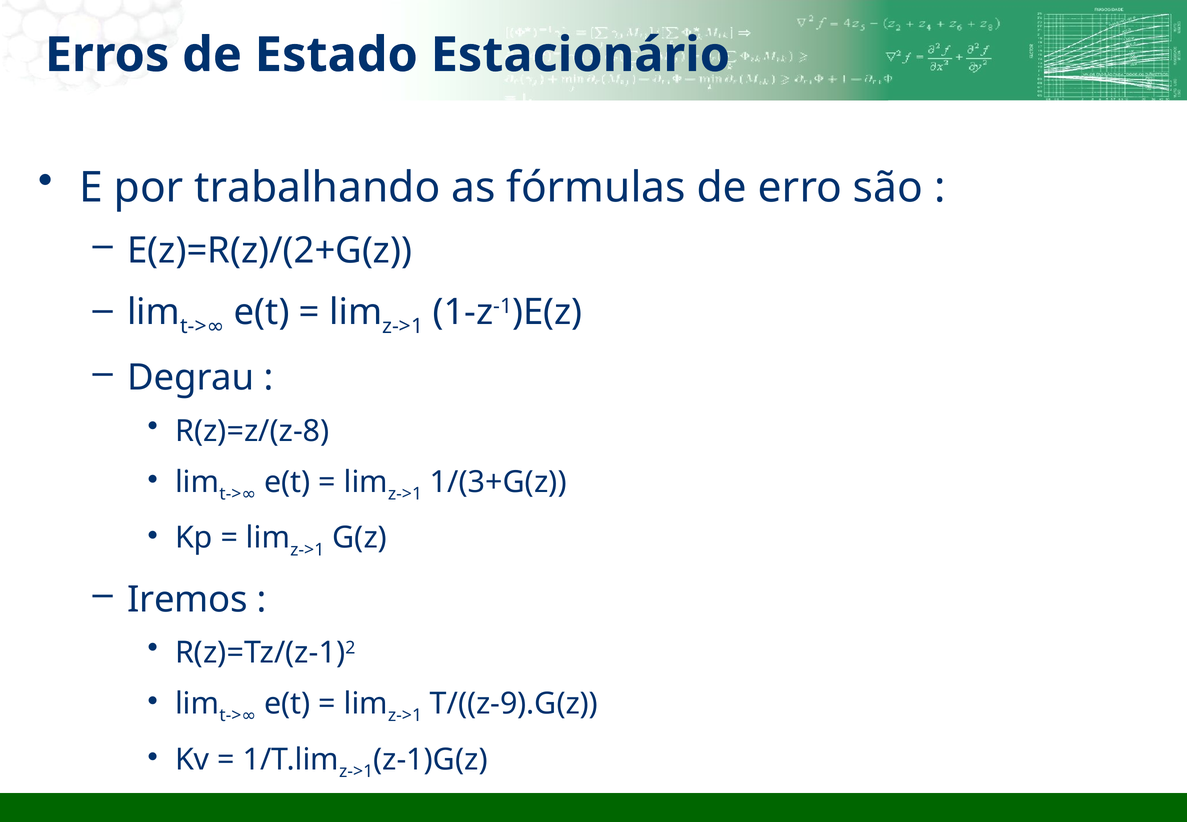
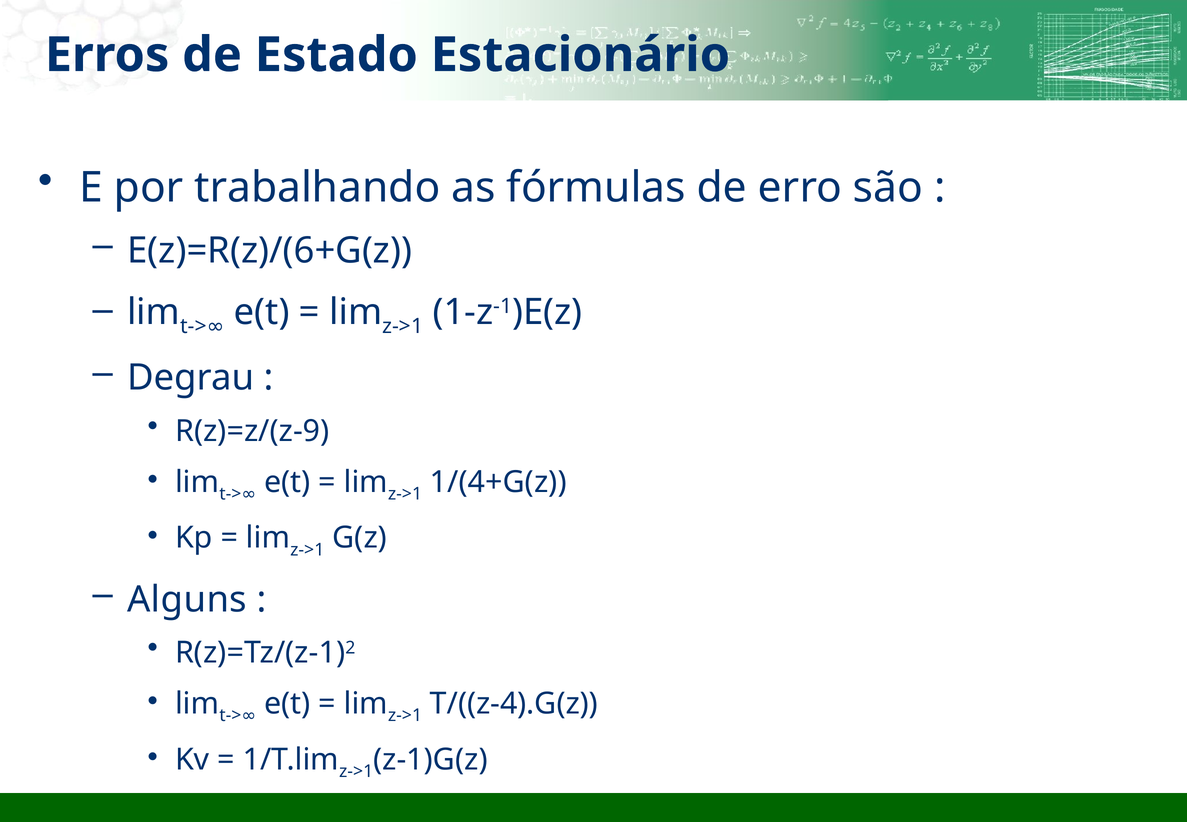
E(z)=R(z)/(2+G(z: E(z)=R(z)/(2+G(z -> E(z)=R(z)/(6+G(z
R(z)=z/(z-8: R(z)=z/(z-8 -> R(z)=z/(z-9
1/(3+G(z: 1/(3+G(z -> 1/(4+G(z
Iremos: Iremos -> Alguns
T/((z-9).G(z: T/((z-9).G(z -> T/((z-4).G(z
